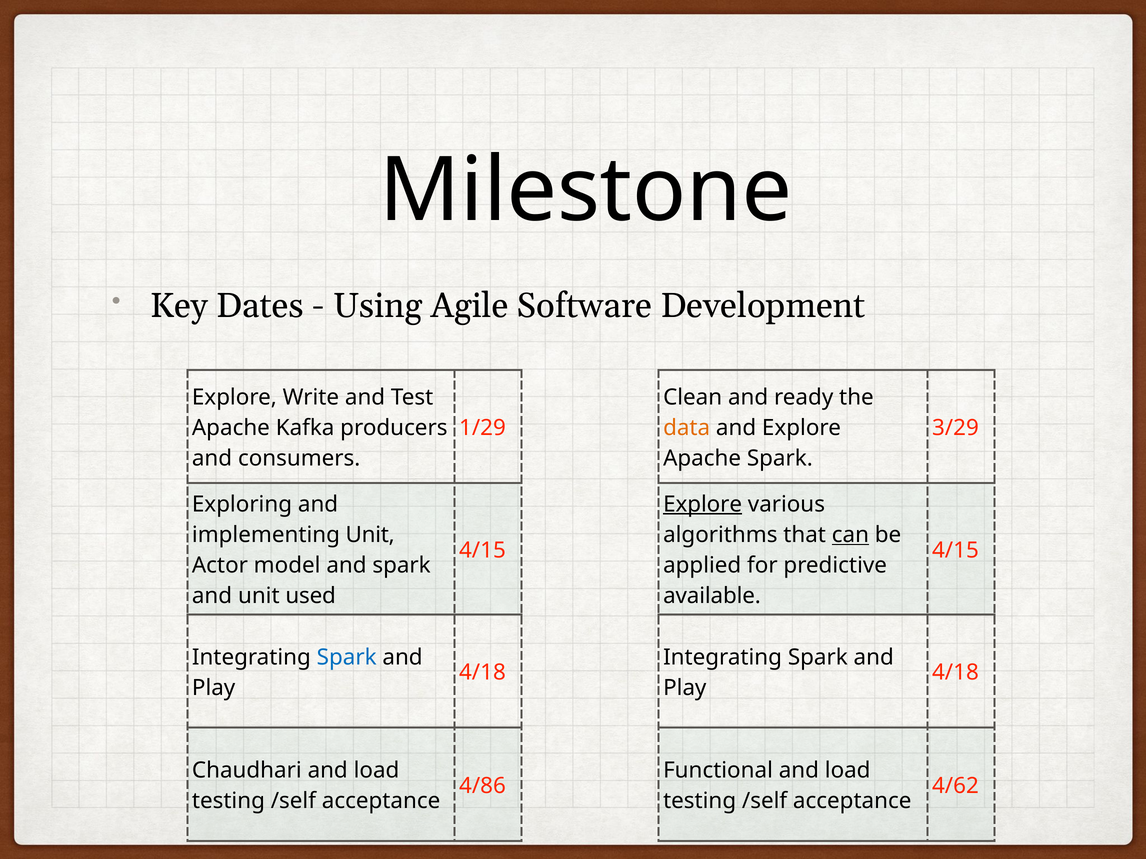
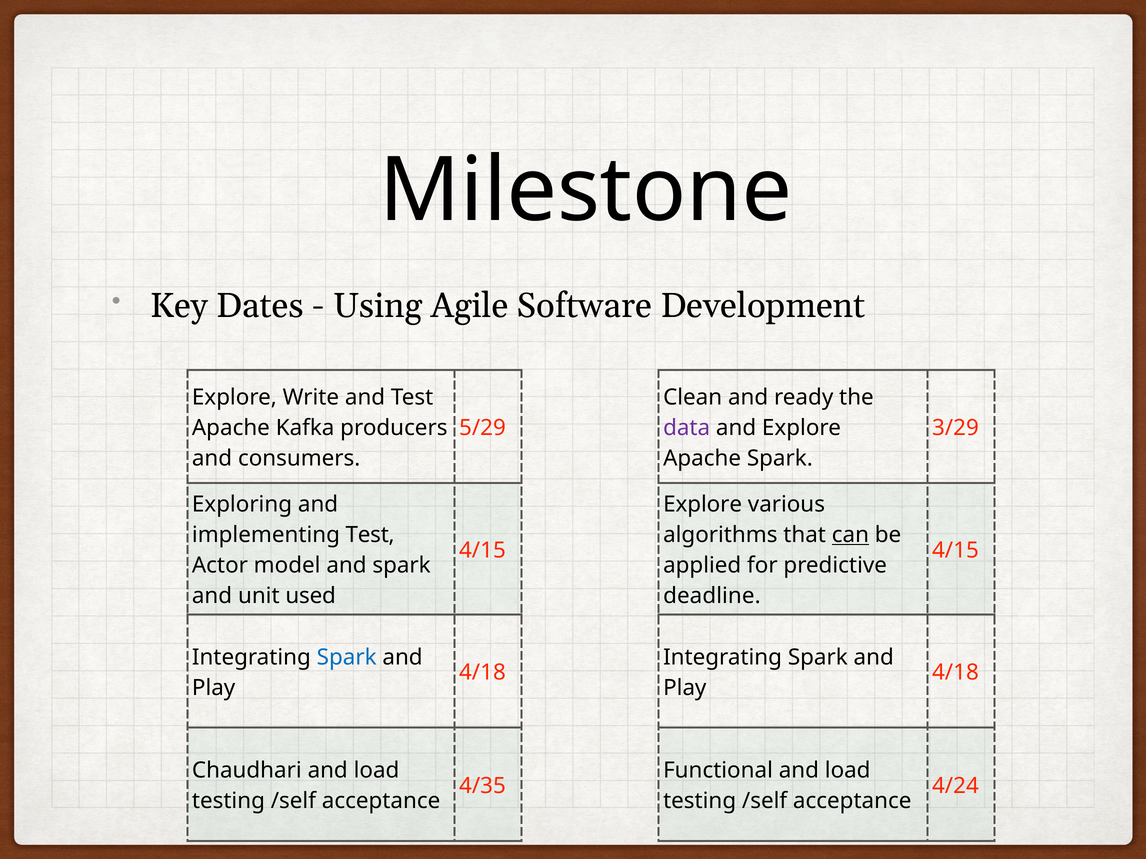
1/29: 1/29 -> 5/29
data colour: orange -> purple
Explore at (703, 505) underline: present -> none
implementing Unit: Unit -> Test
available: available -> deadline
4/86: 4/86 -> 4/35
4/62: 4/62 -> 4/24
